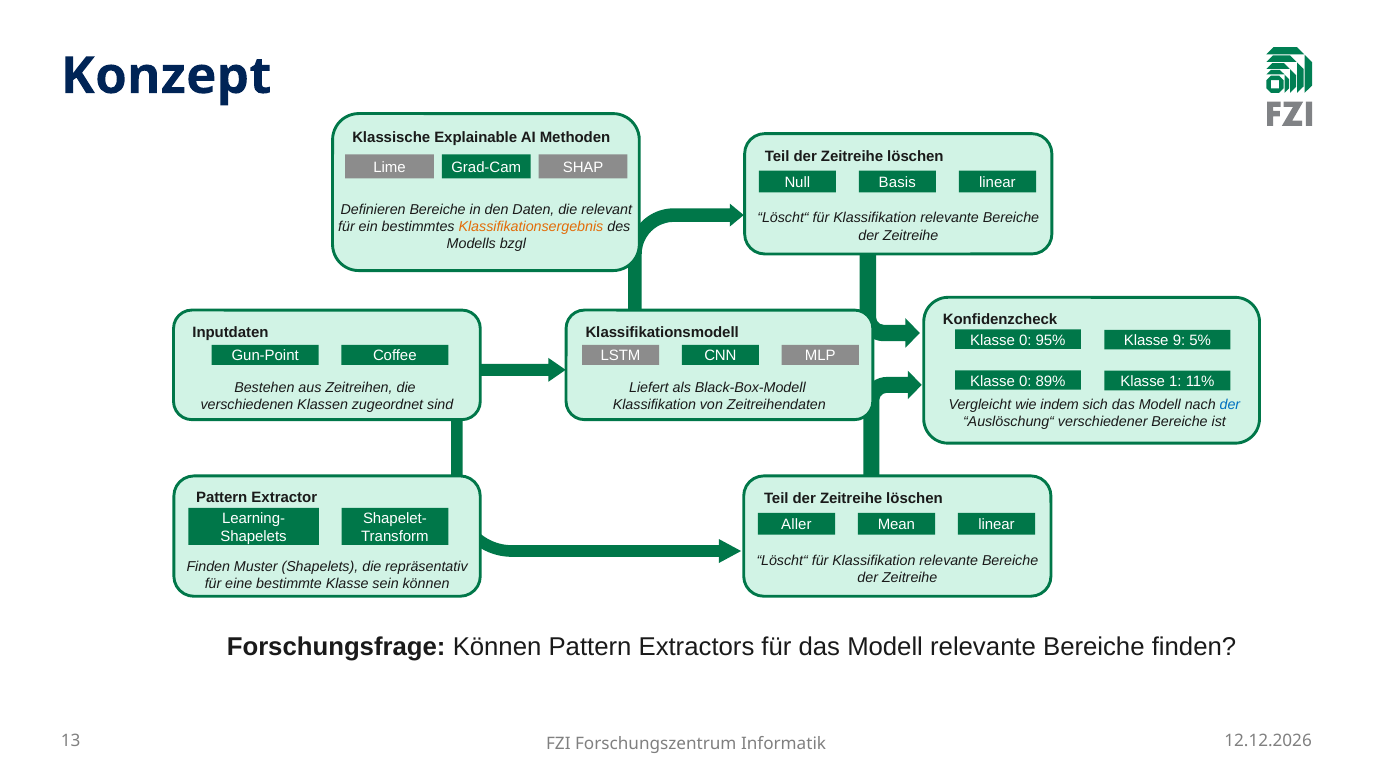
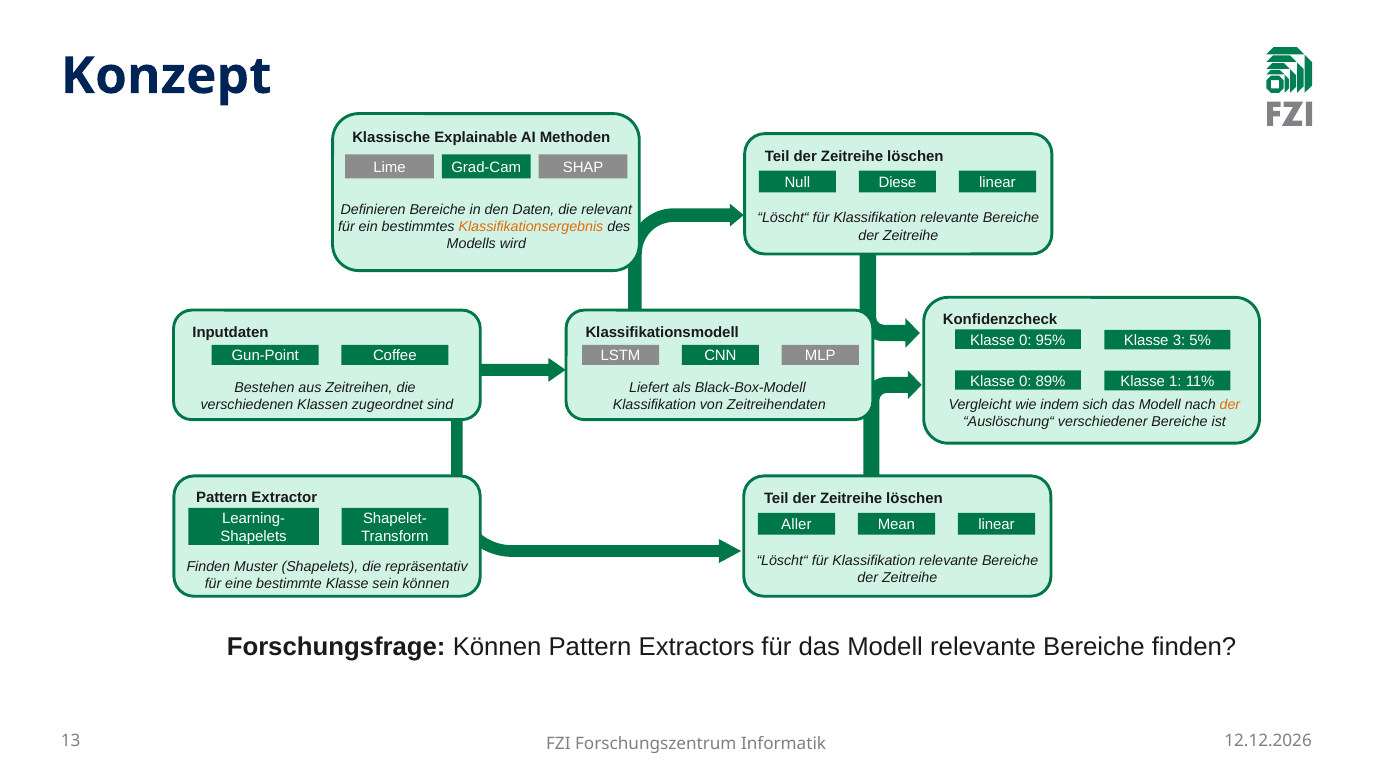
Basis: Basis -> Diese
bzgl: bzgl -> wird
9: 9 -> 3
der at (1230, 405) colour: blue -> orange
